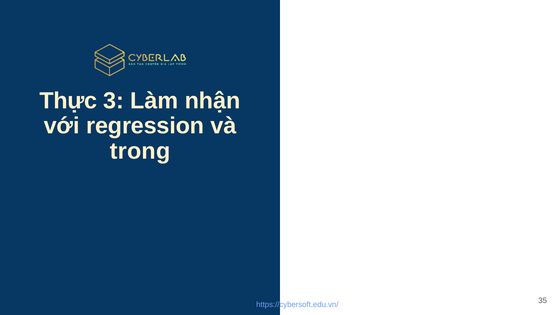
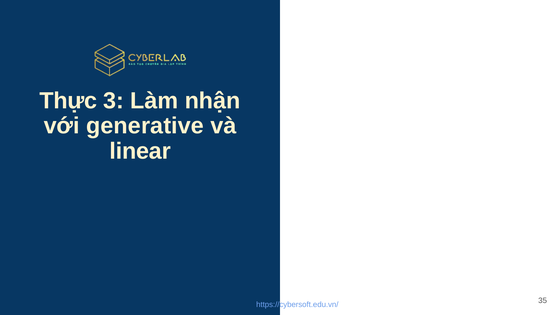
regression: regression -> generative
trong: trong -> linear
